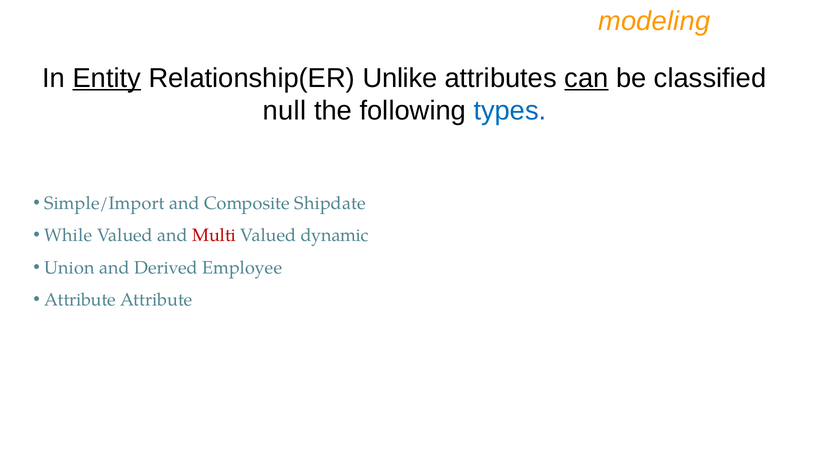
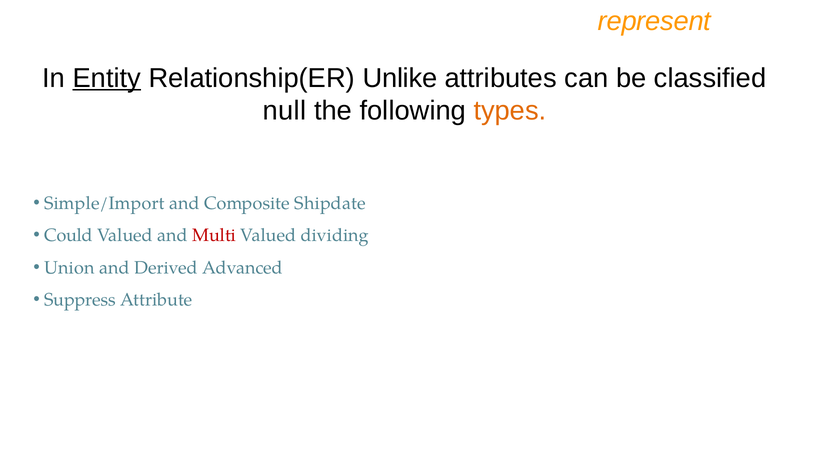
modeling: modeling -> represent
can underline: present -> none
types colour: blue -> orange
While: While -> Could
dynamic: dynamic -> dividing
Employee: Employee -> Advanced
Attribute at (80, 300): Attribute -> Suppress
